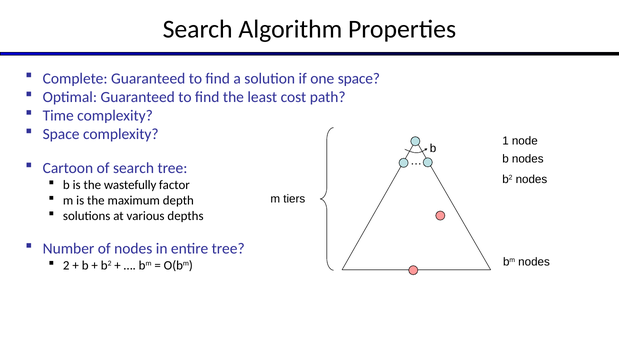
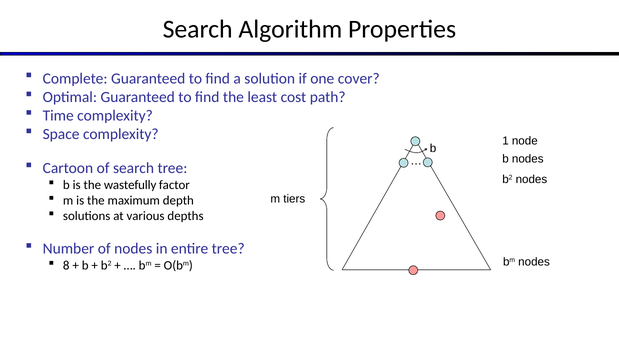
one space: space -> cover
2: 2 -> 8
